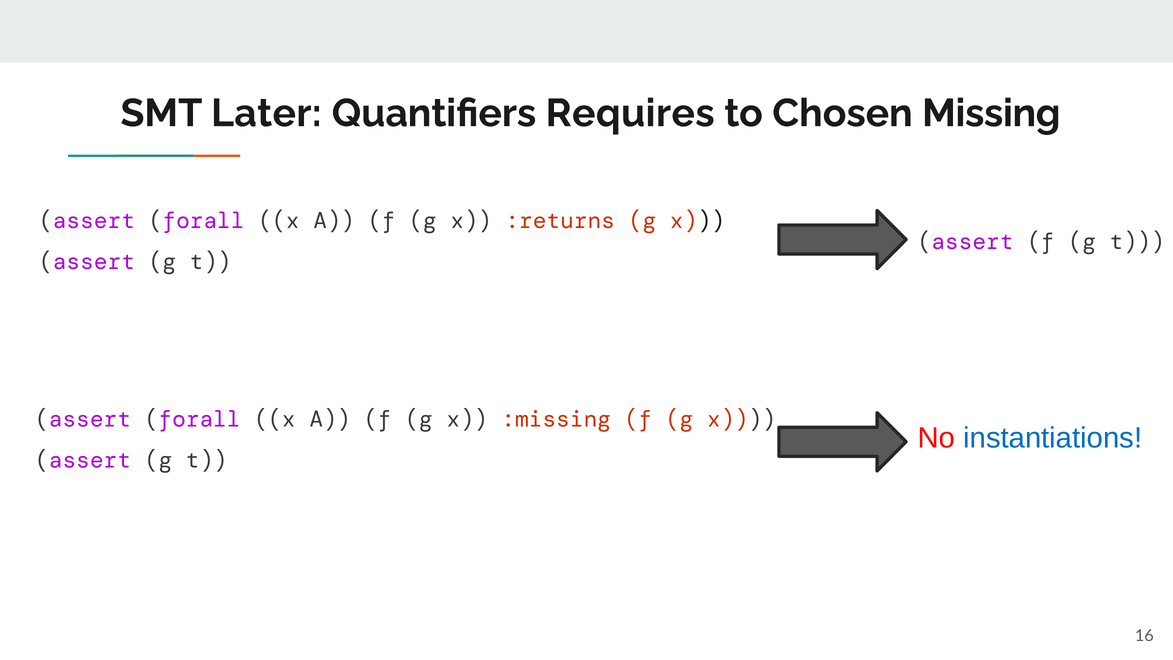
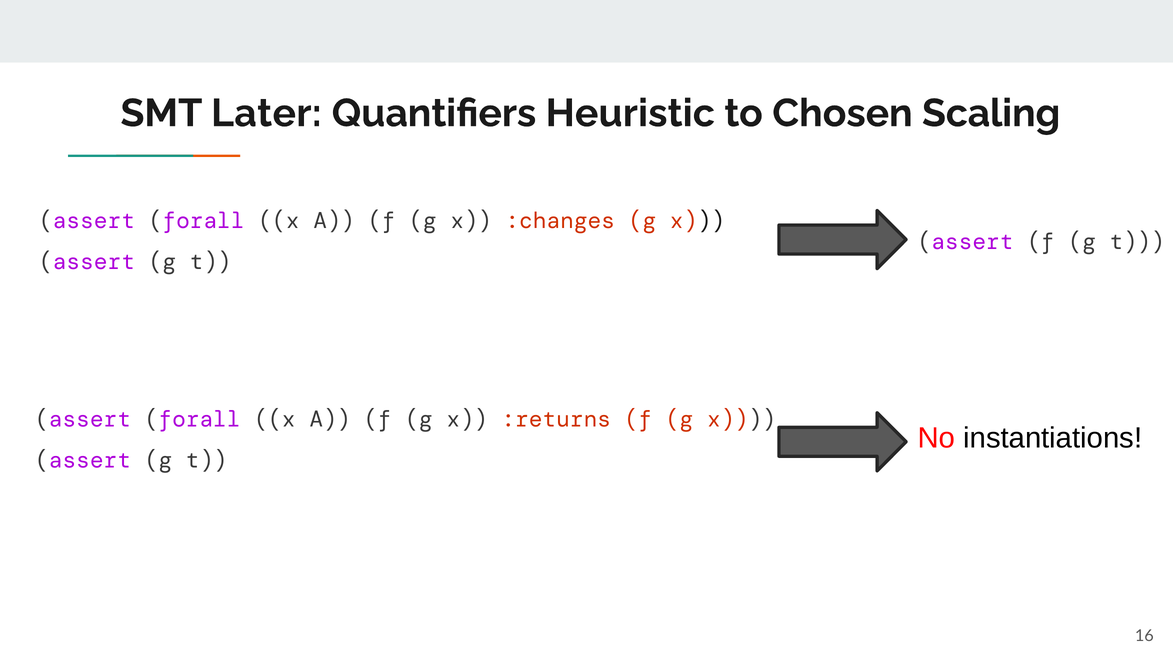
Requires: Requires -> Heuristic
Missing: Missing -> Scaling
:returns: :returns -> :changes
:missing: :missing -> :returns
instantiations colour: blue -> black
